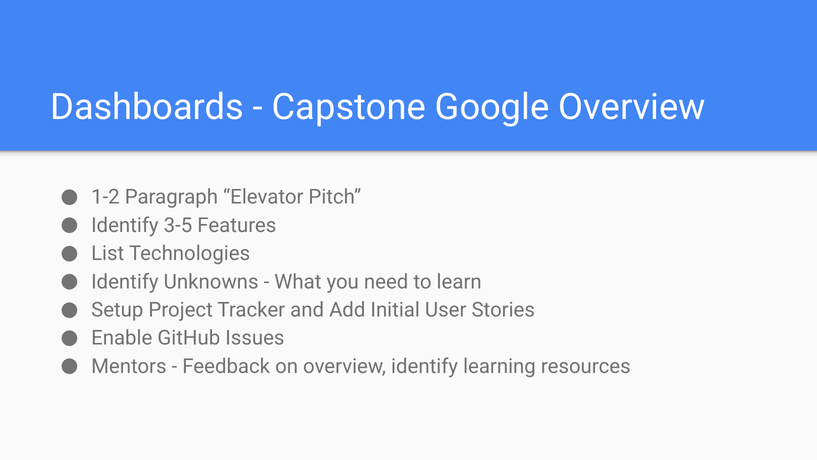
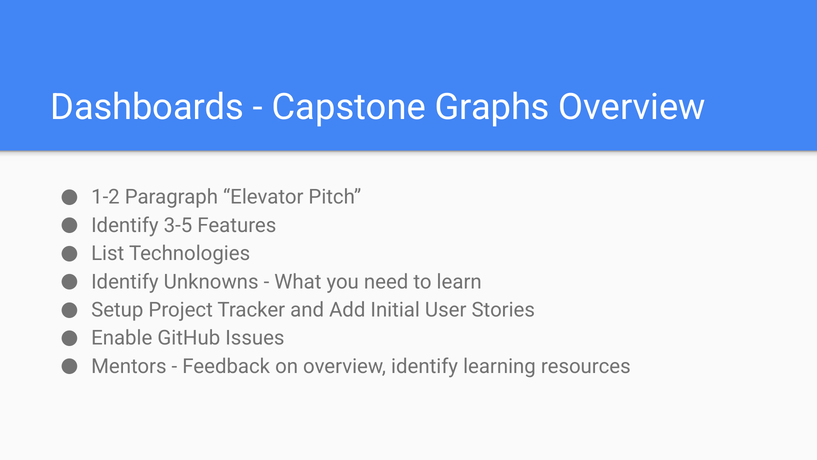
Google: Google -> Graphs
